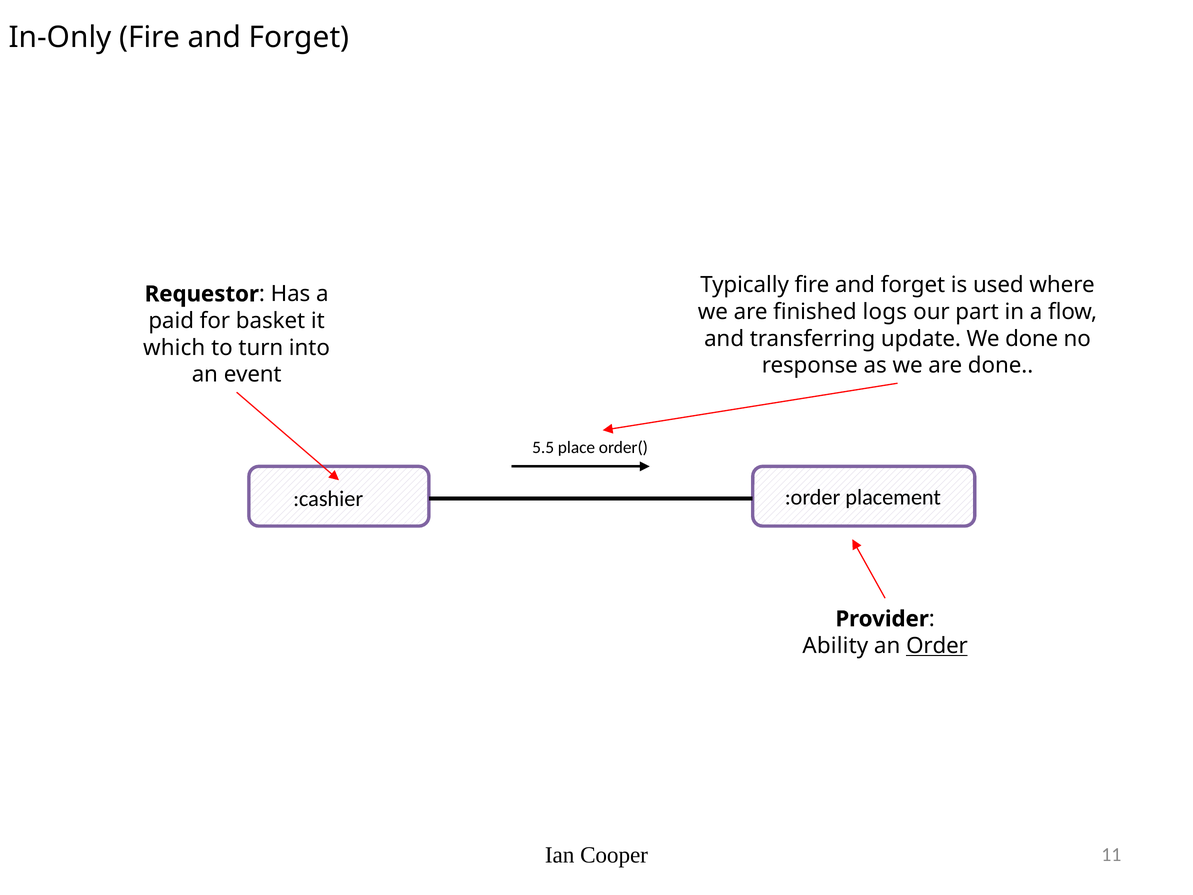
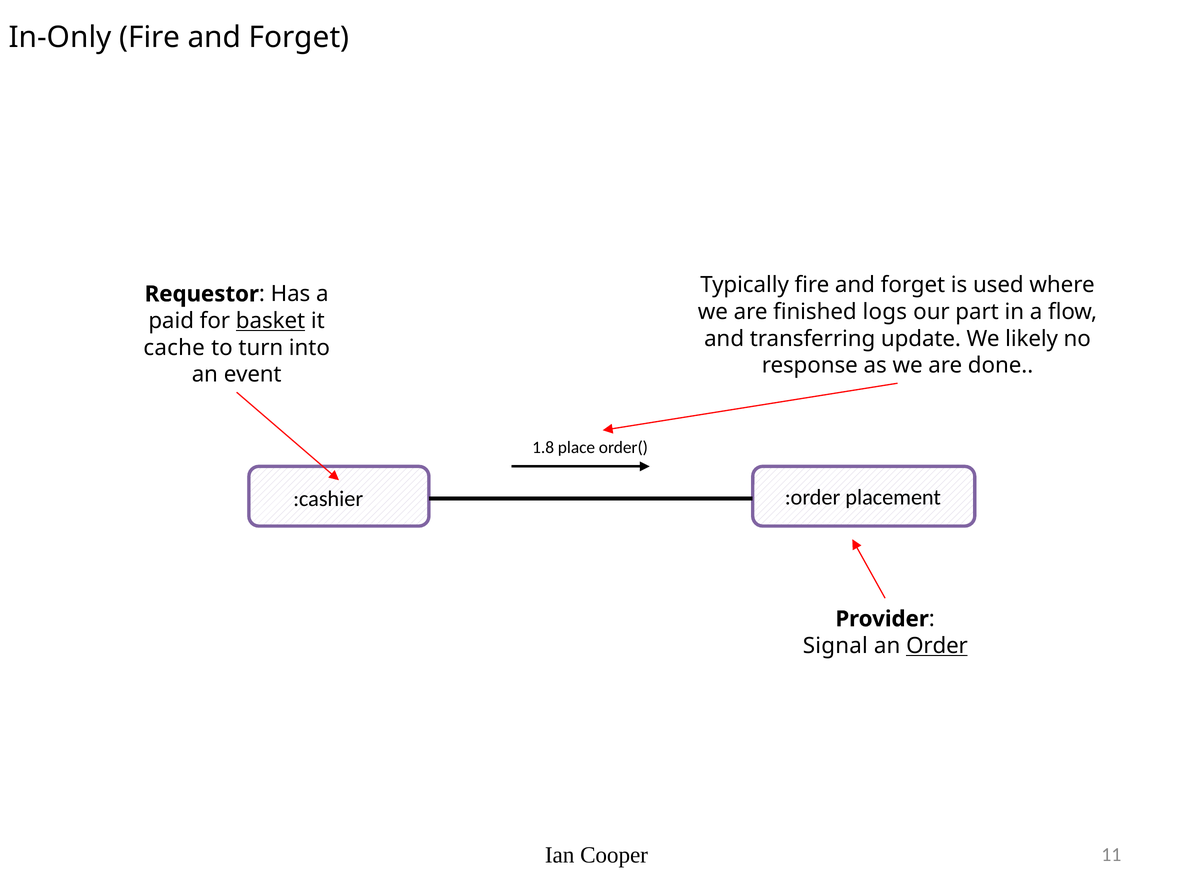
basket underline: none -> present
We done: done -> likely
which: which -> cache
5.5: 5.5 -> 1.8
Ability: Ability -> Signal
